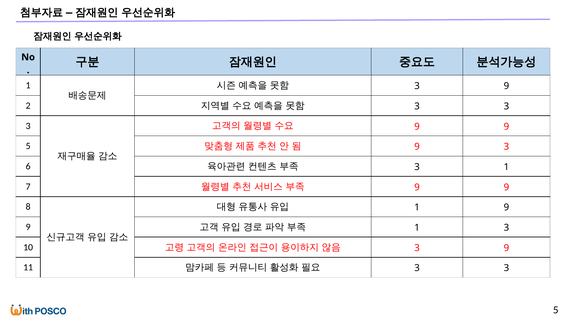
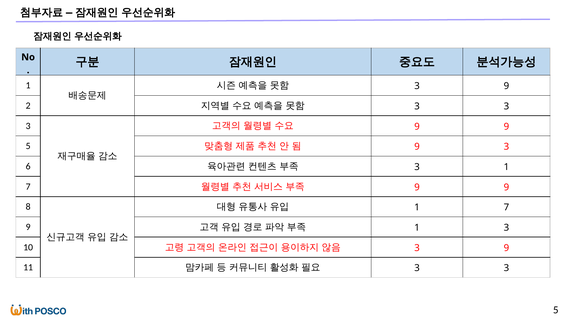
9 at (506, 207): 9 -> 7
